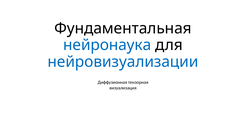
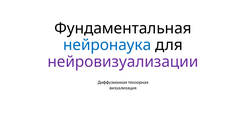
нейровизуализации colour: blue -> purple
